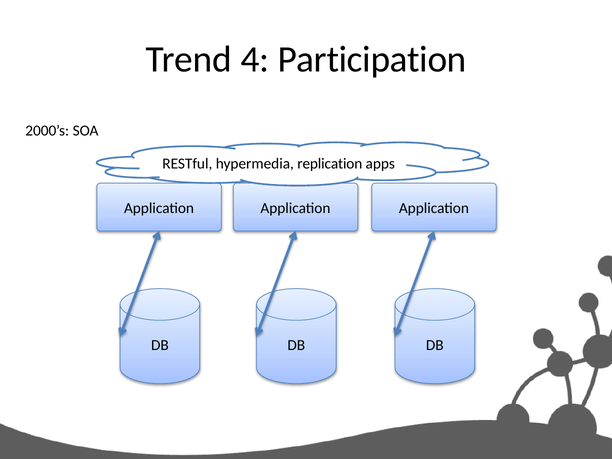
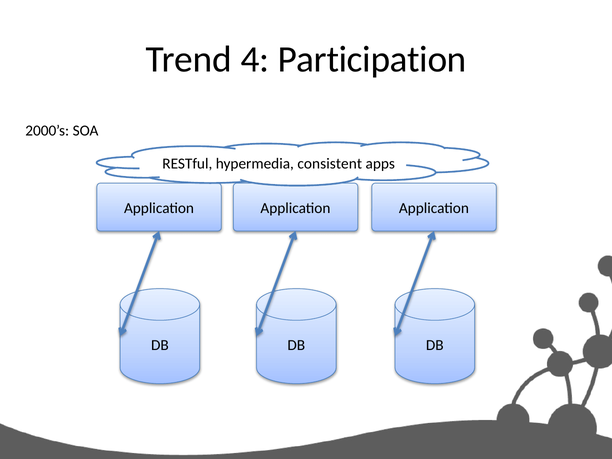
replication: replication -> consistent
